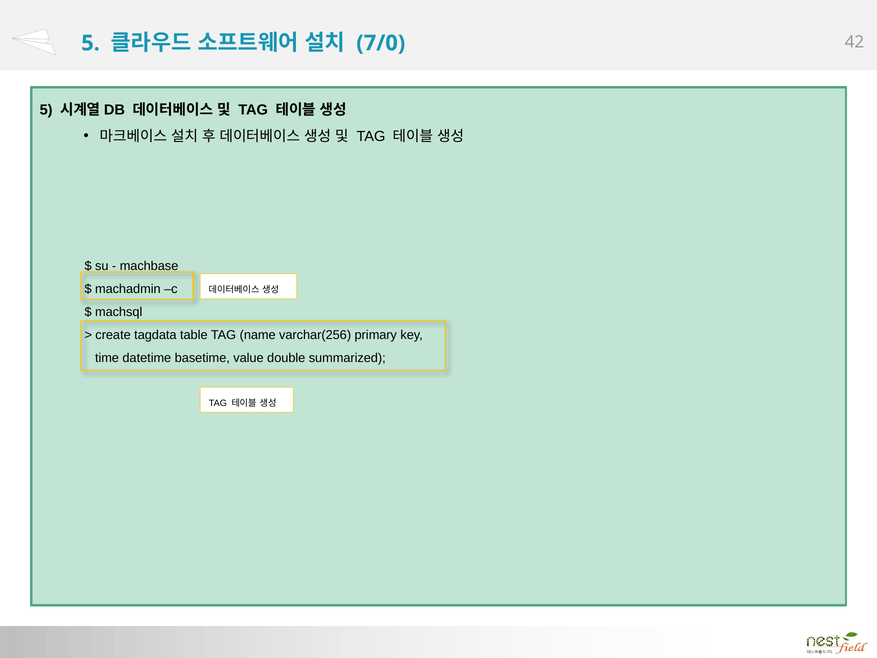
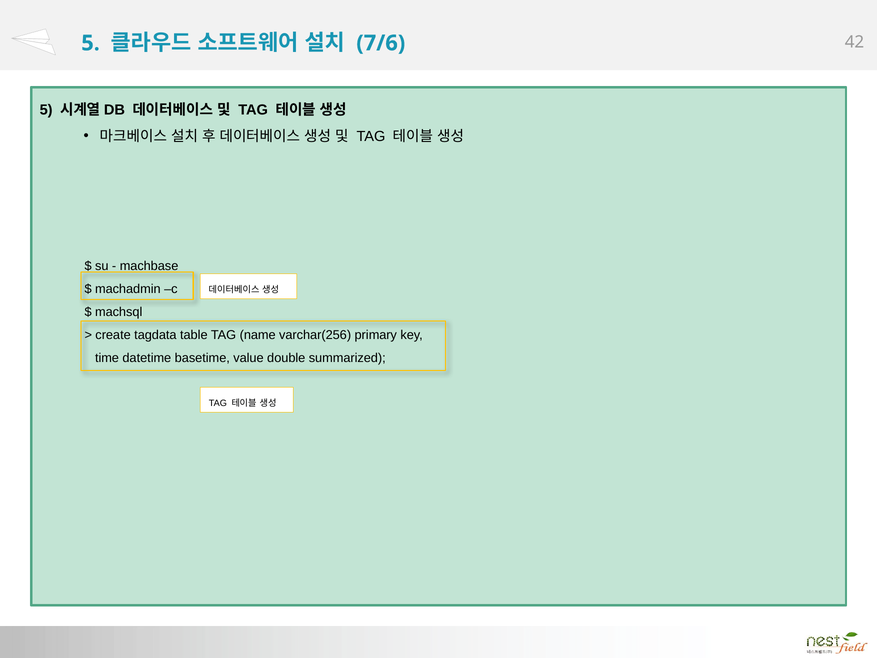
7/0: 7/0 -> 7/6
